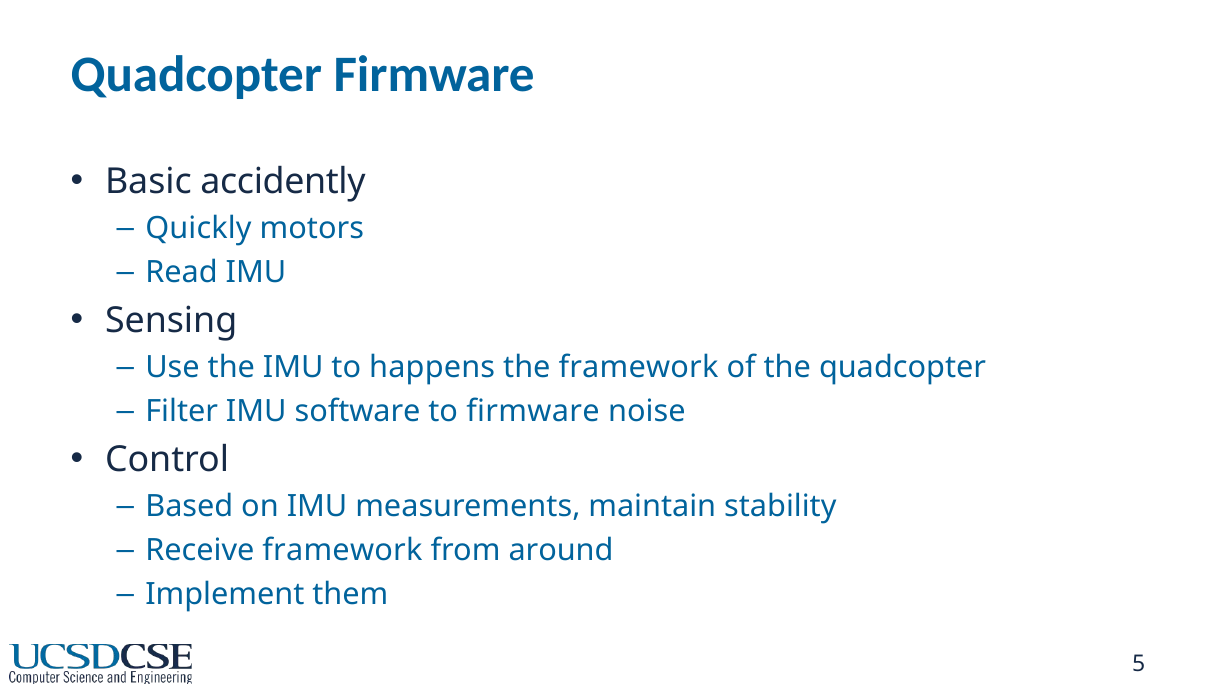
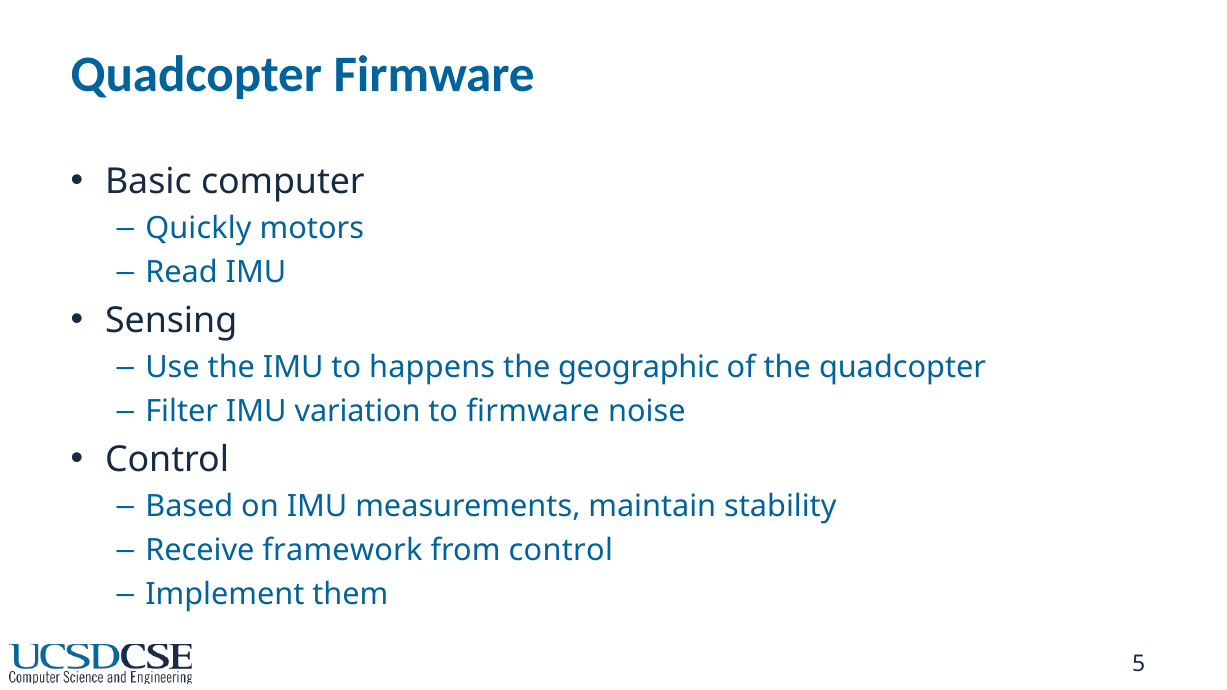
accidently: accidently -> computer
the framework: framework -> geographic
software: software -> variation
from around: around -> control
